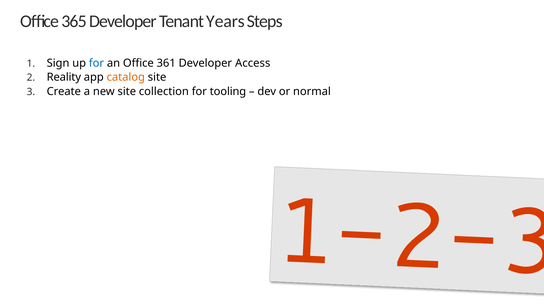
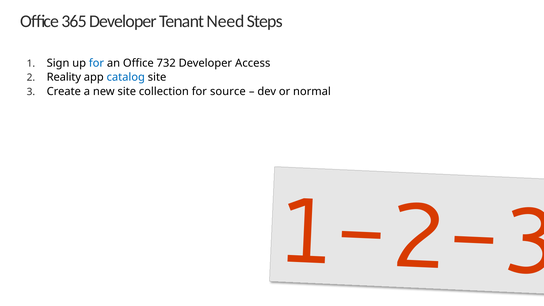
Years: Years -> Need
361: 361 -> 732
catalog colour: orange -> blue
tooling: tooling -> source
